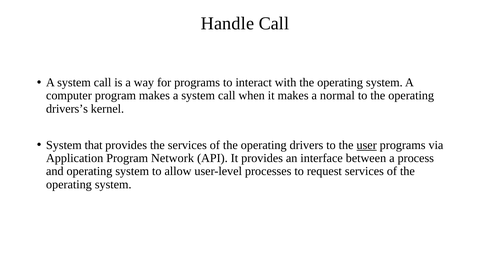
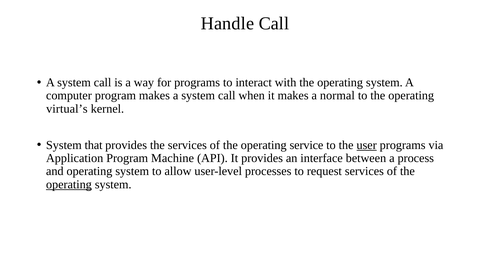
drivers’s: drivers’s -> virtual’s
drivers: drivers -> service
Network: Network -> Machine
operating at (69, 184) underline: none -> present
